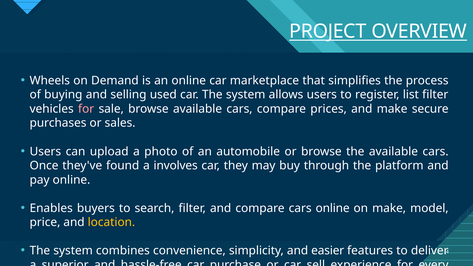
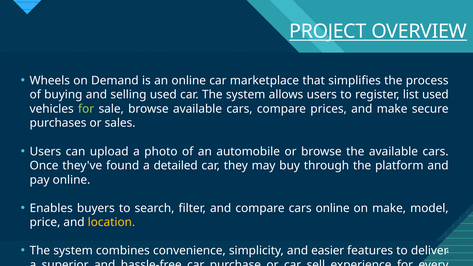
list filter: filter -> used
for at (86, 109) colour: pink -> light green
involves: involves -> detailed
